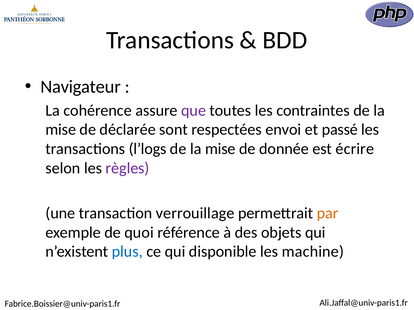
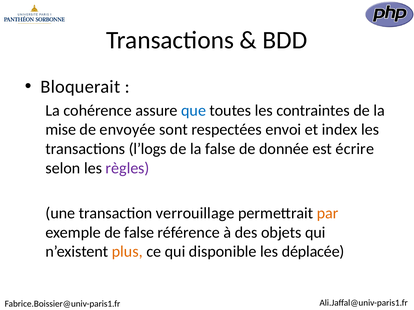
Navigateur: Navigateur -> Bloquerait
que colour: purple -> blue
déclarée: déclarée -> envoyée
passé: passé -> index
mise at (220, 149): mise -> false
de quoi: quoi -> false
plus colour: blue -> orange
machine: machine -> déplacée
